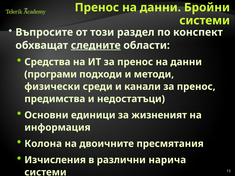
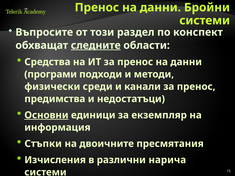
Основни underline: none -> present
жизненият: жизненият -> екземпляр
Колона: Колона -> Стъпки
